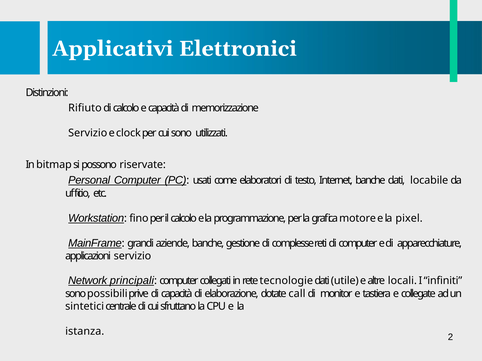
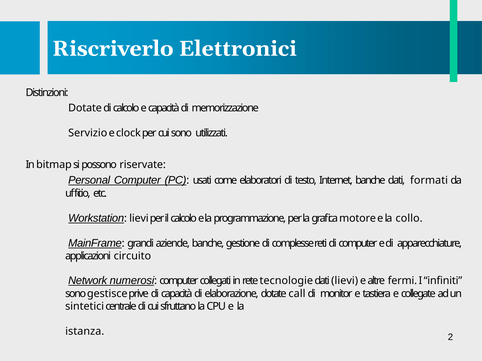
Applicativi: Applicativi -> Riscriverlo
Rifiuto at (85, 108): Rifiuto -> Dotate
locabile: locabile -> formati
fino at (139, 218): fino -> lievi
pixel: pixel -> collo
applicazioni servizio: servizio -> circuito
principali: principali -> numerosi
dati utile: utile -> lievi
locali: locali -> fermi
possibili: possibili -> gestisce
